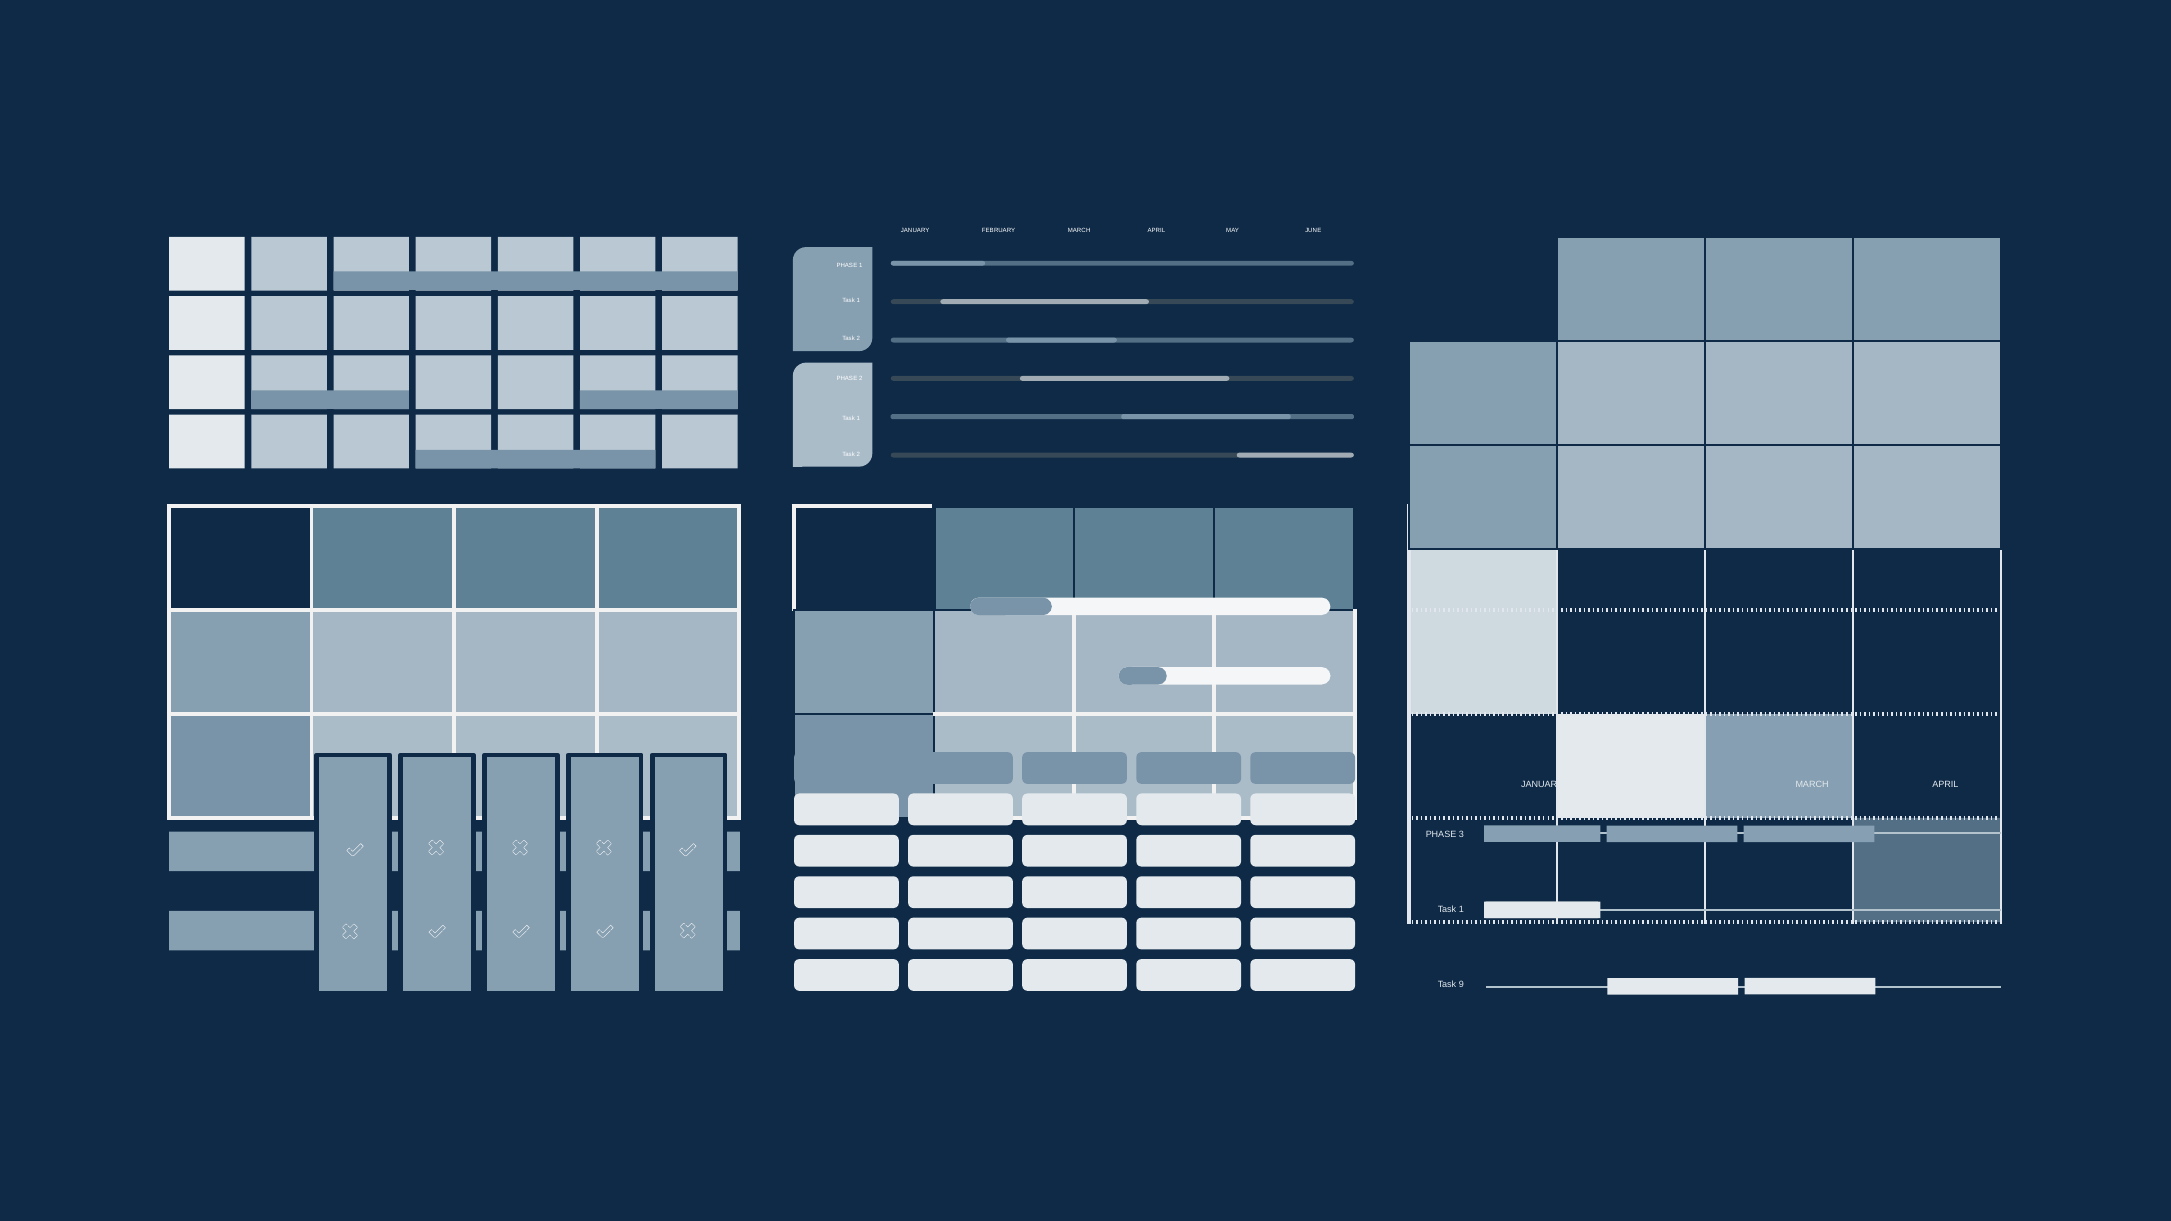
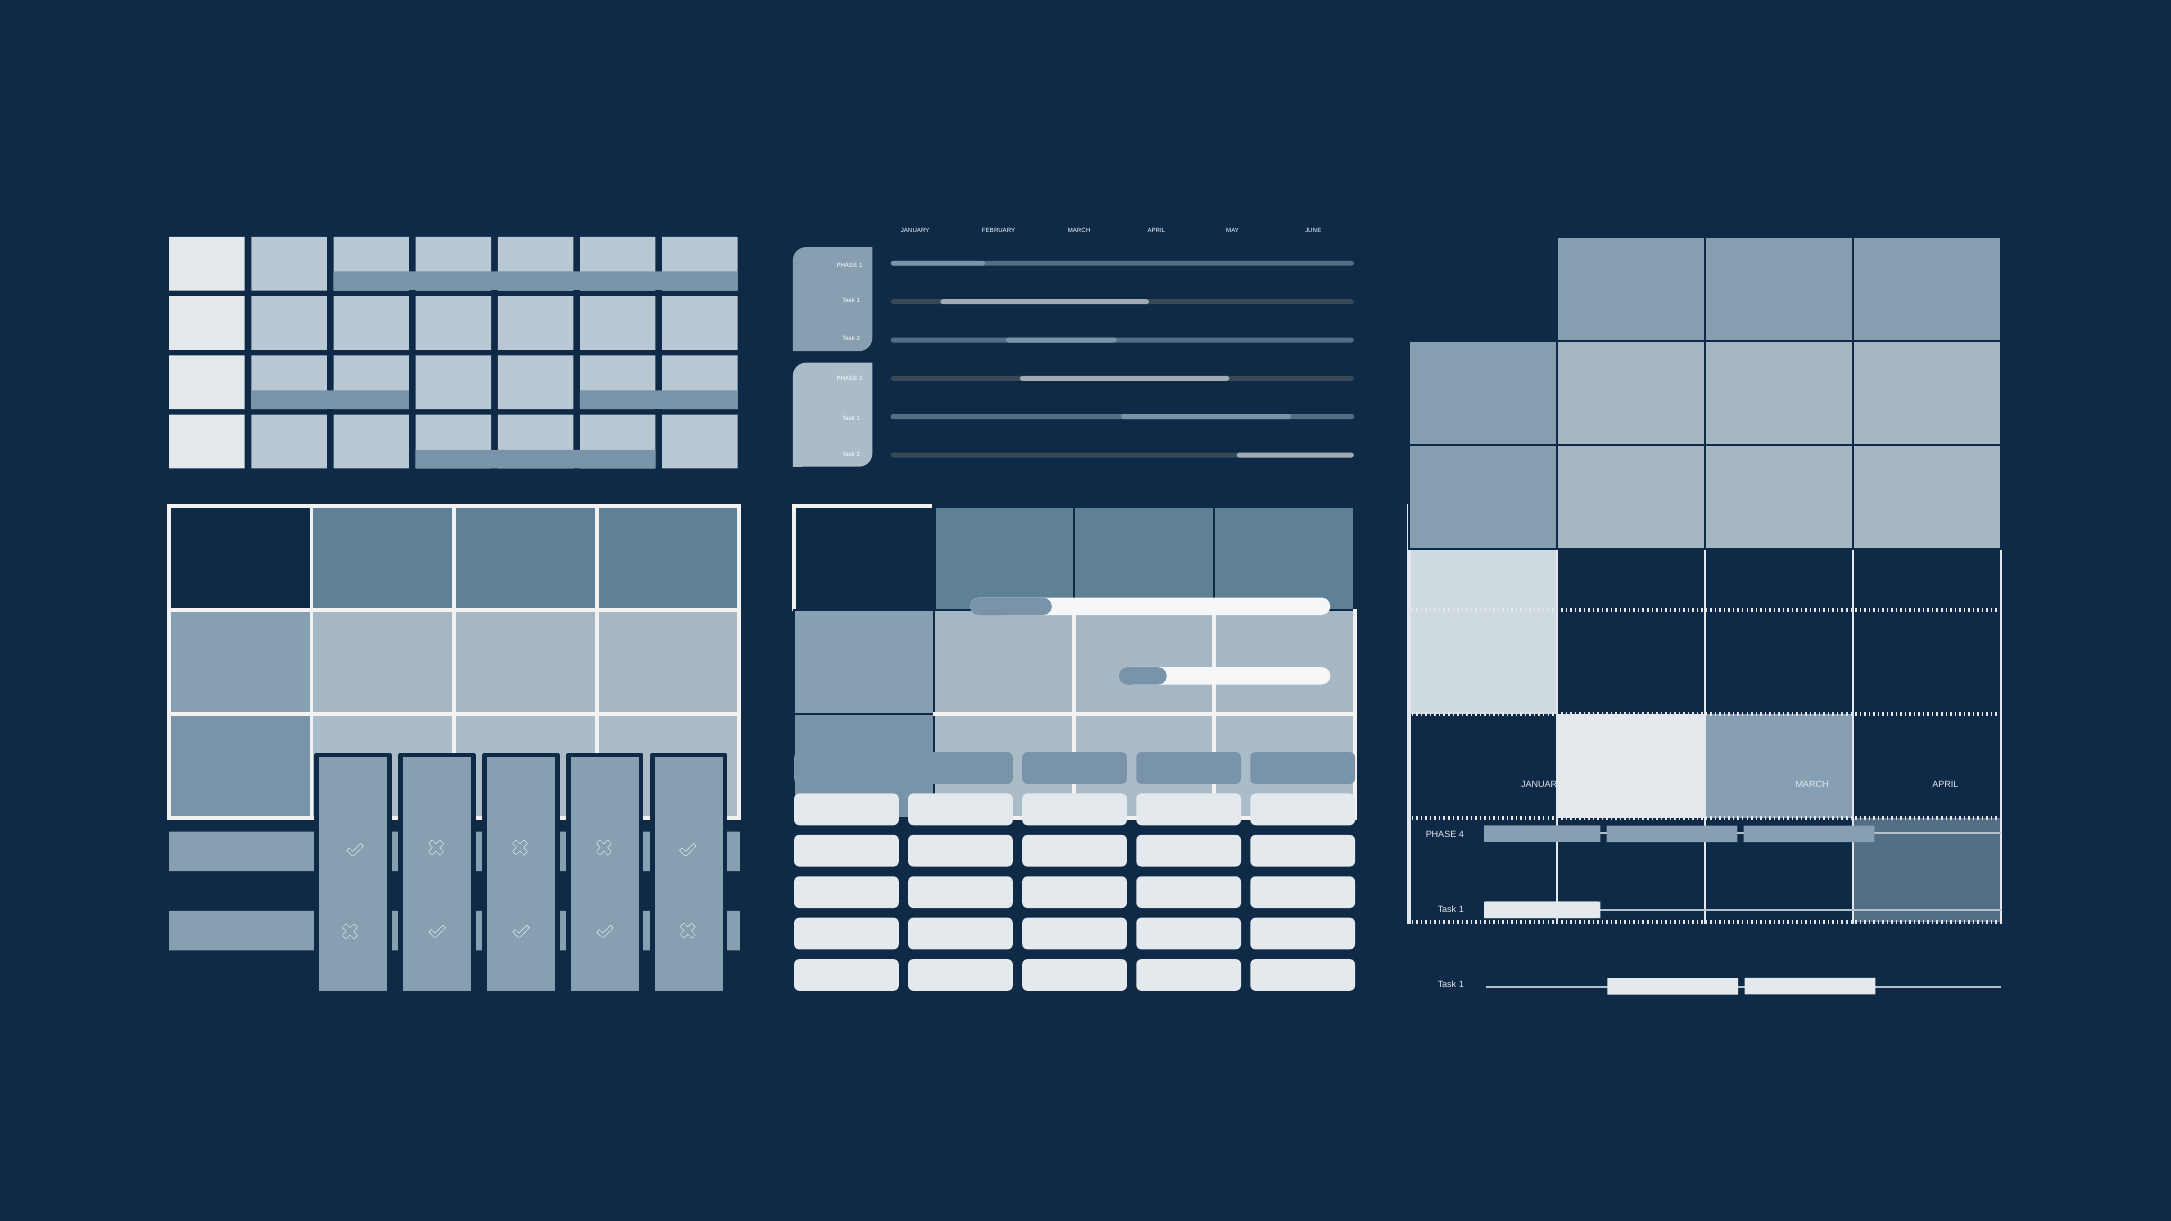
3: 3 -> 4
9 at (1461, 984): 9 -> 1
